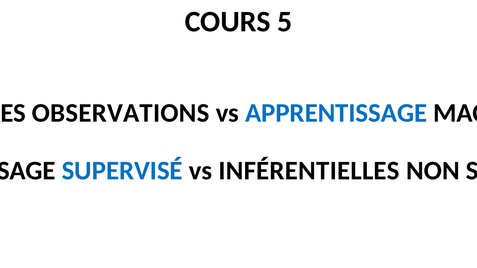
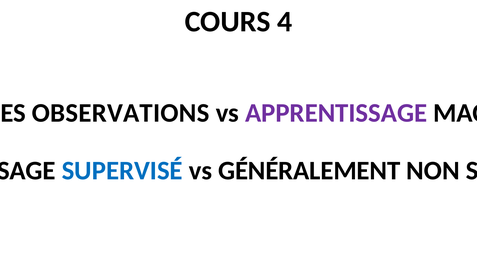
5: 5 -> 4
APPRENTISSAGE at (336, 113) colour: blue -> purple
INFÉRENTIELLES: INFÉRENTIELLES -> GÉNÉRALEMENT
